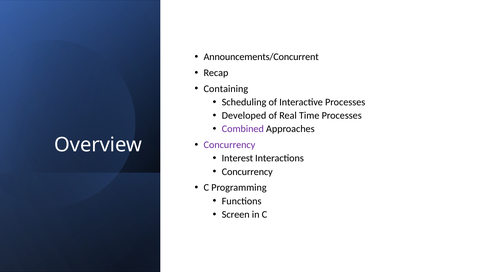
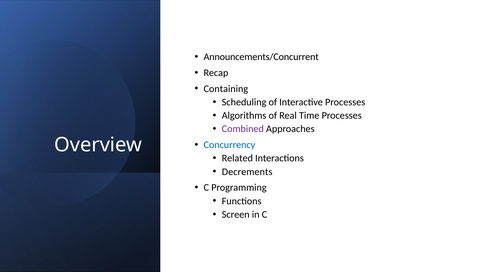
Developed: Developed -> Algorithms
Concurrency at (229, 145) colour: purple -> blue
Interest: Interest -> Related
Concurrency at (247, 172): Concurrency -> Decrements
